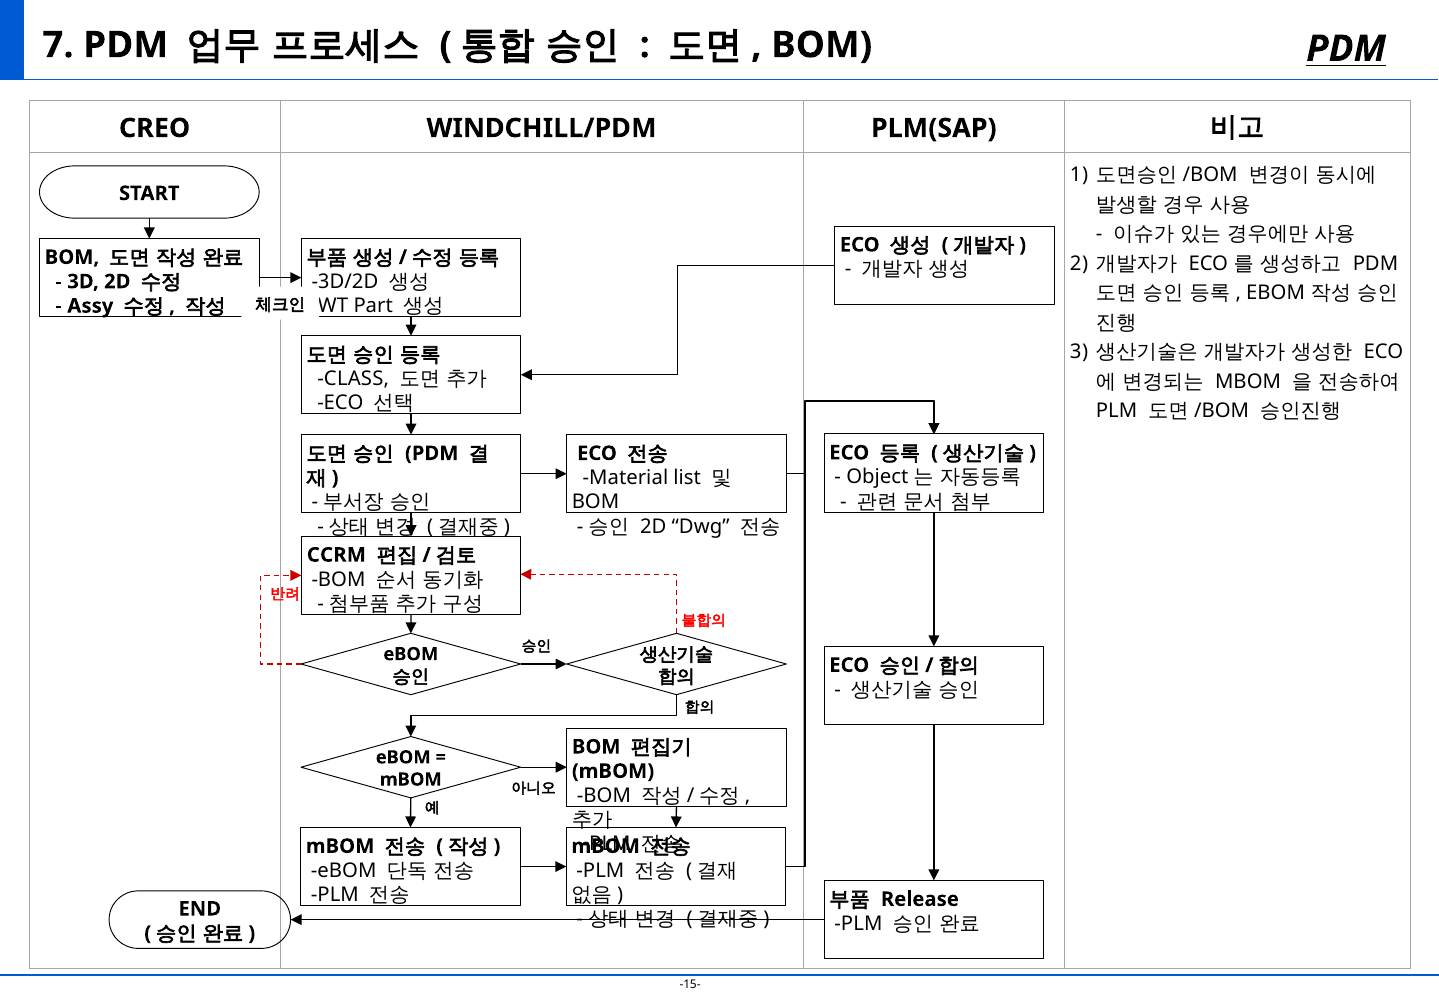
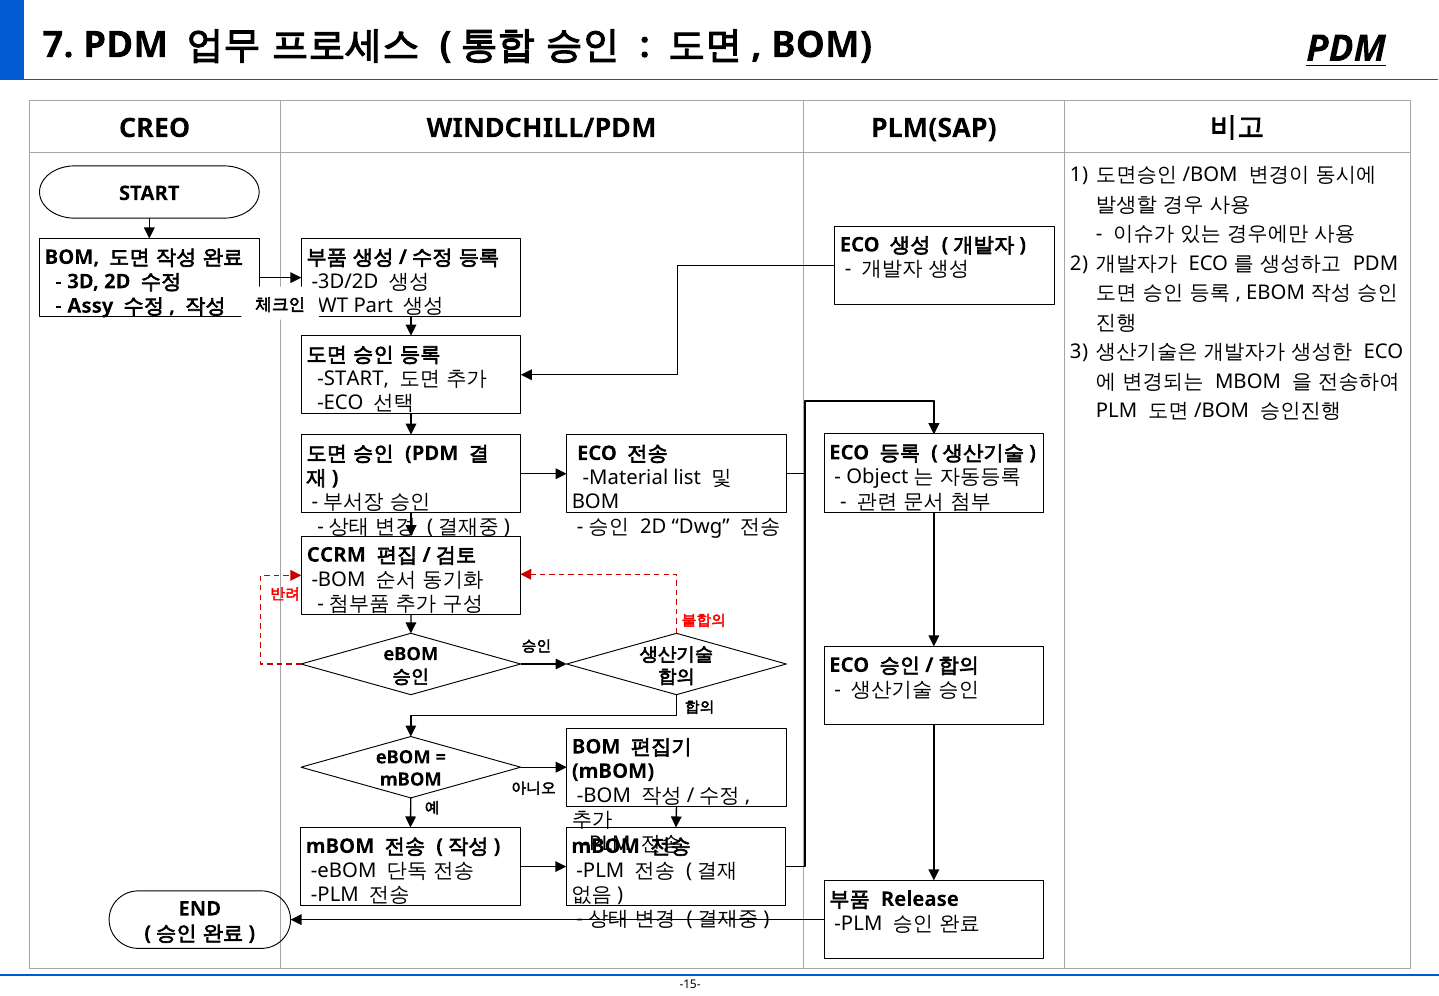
CLASS at (353, 379): CLASS -> START
